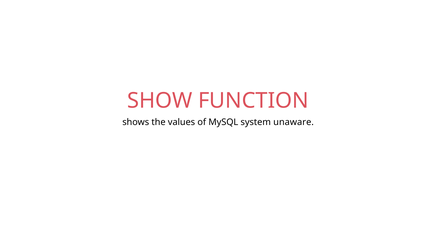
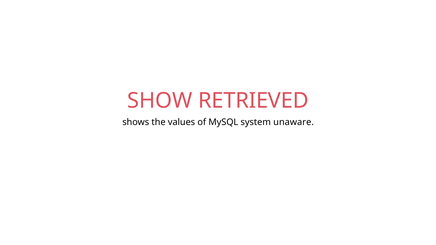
FUNCTION: FUNCTION -> RETRIEVED
